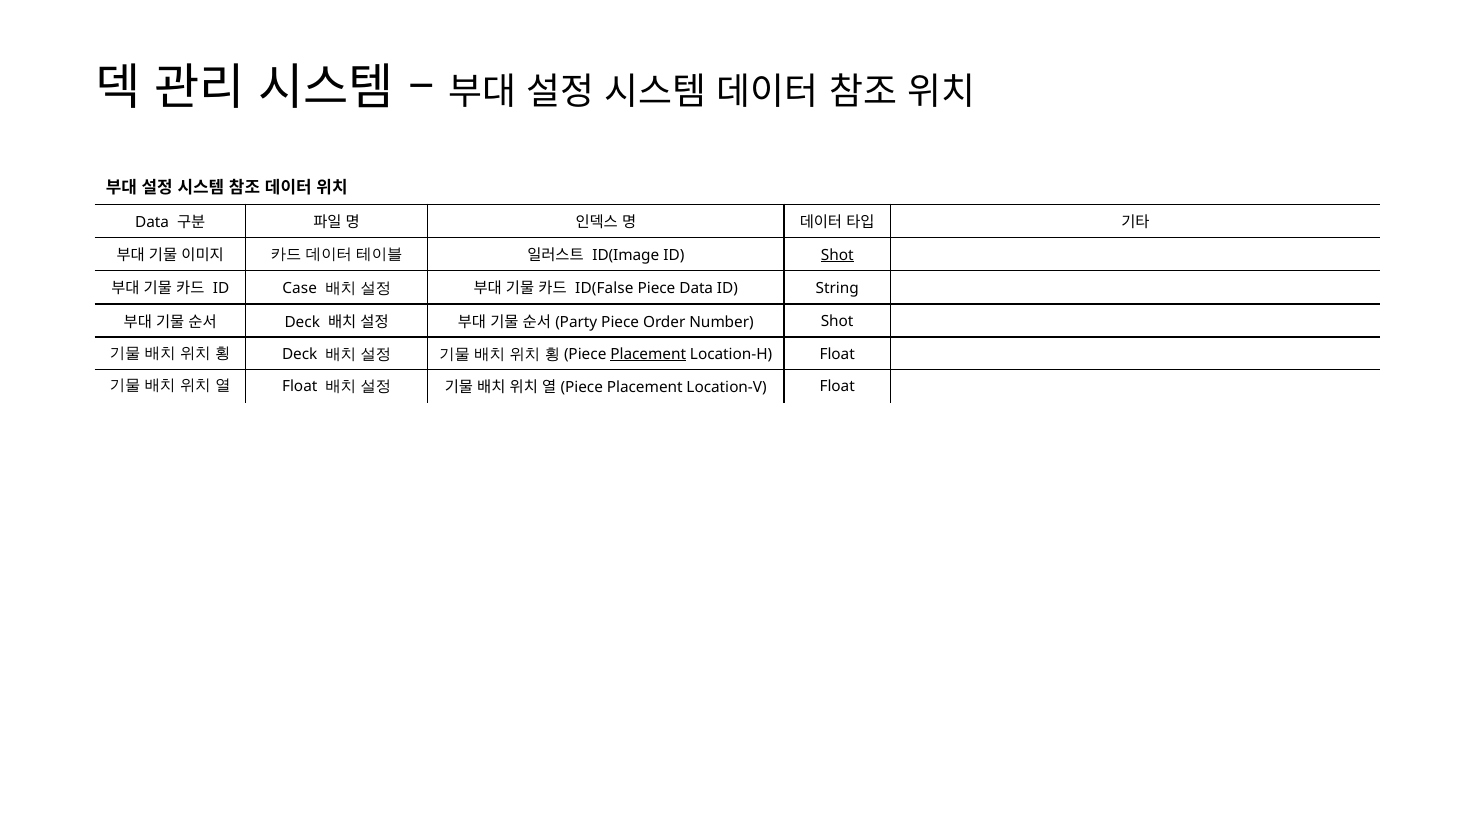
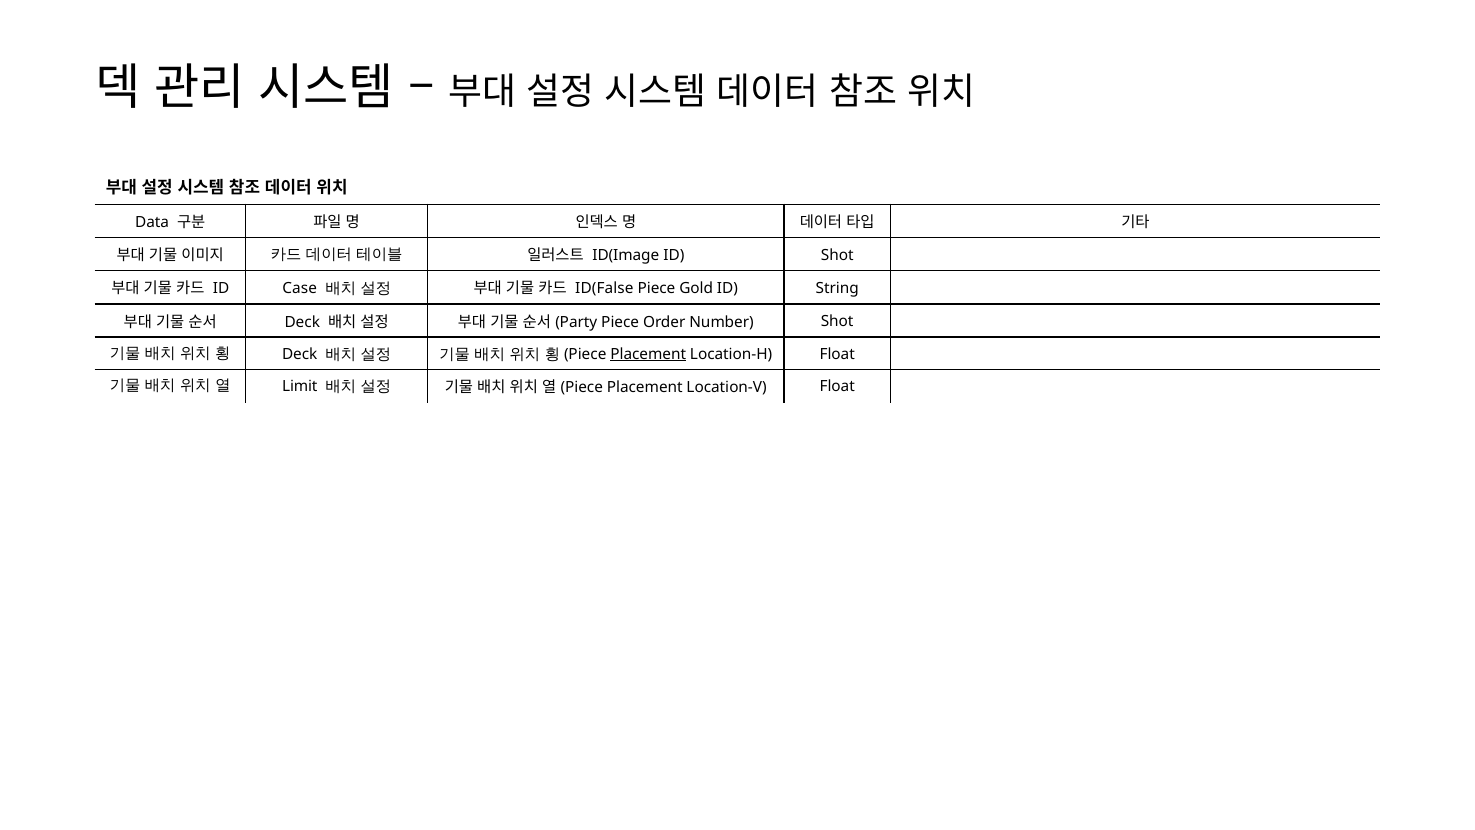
Shot at (837, 255) underline: present -> none
Piece Data: Data -> Gold
Float at (300, 387): Float -> Limit
